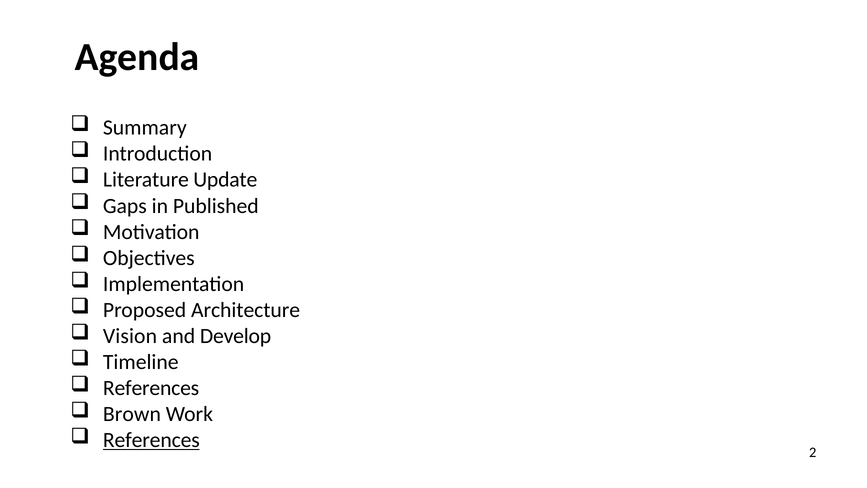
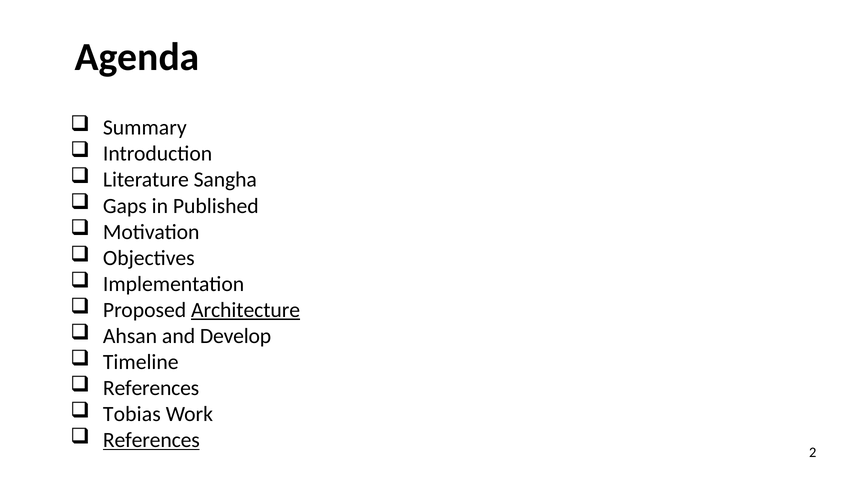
Update: Update -> Sangha
Architecture underline: none -> present
Vision: Vision -> Ahsan
Brown: Brown -> Tobias
